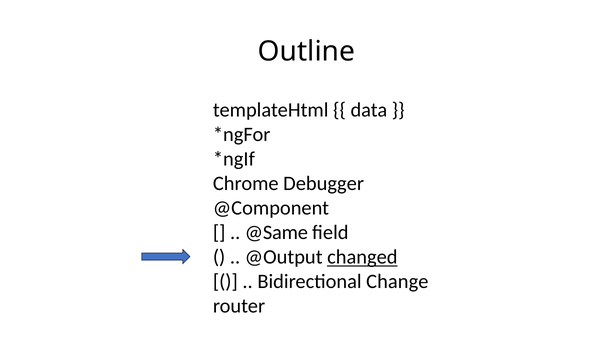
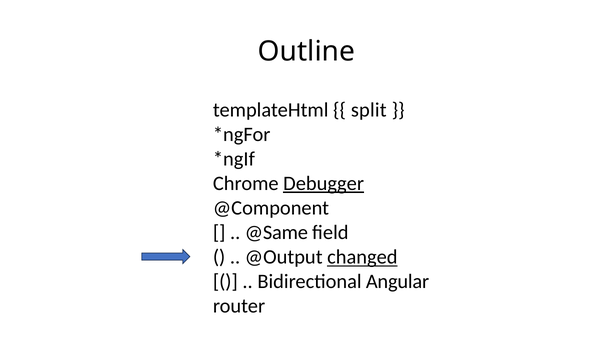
data: data -> split
Debugger underline: none -> present
Change: Change -> Angular
